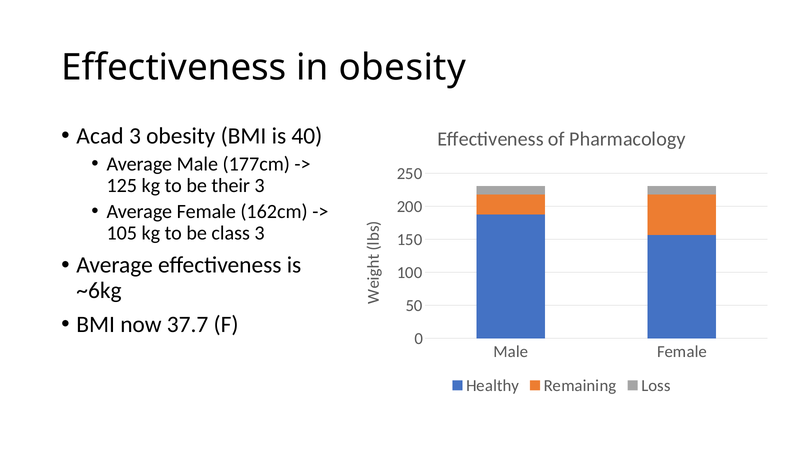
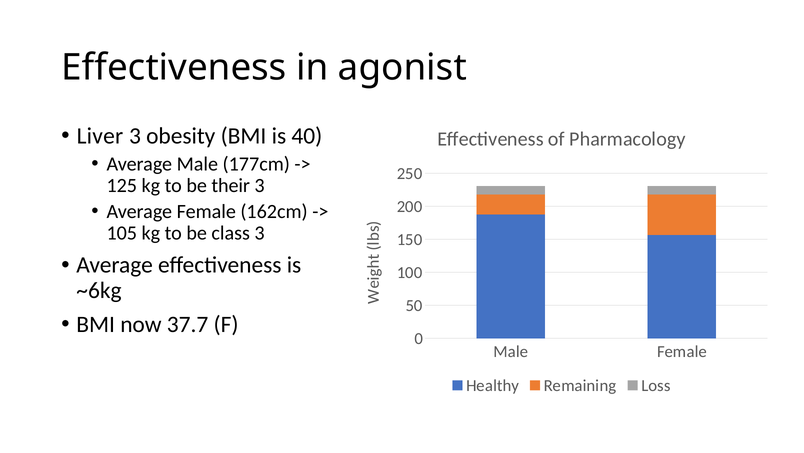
in obesity: obesity -> agonist
Acad: Acad -> Liver
